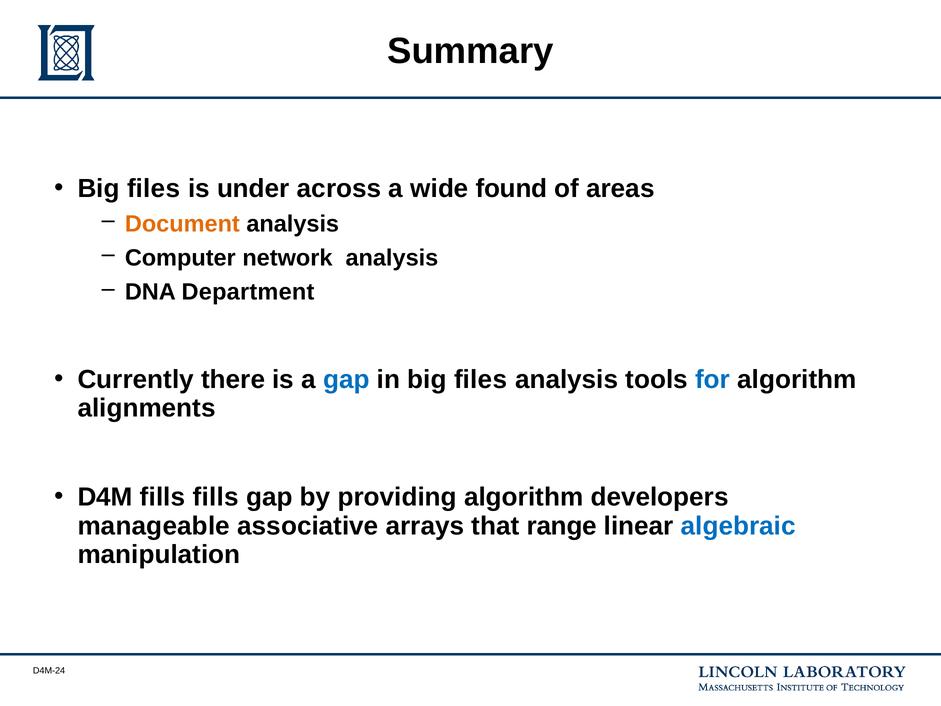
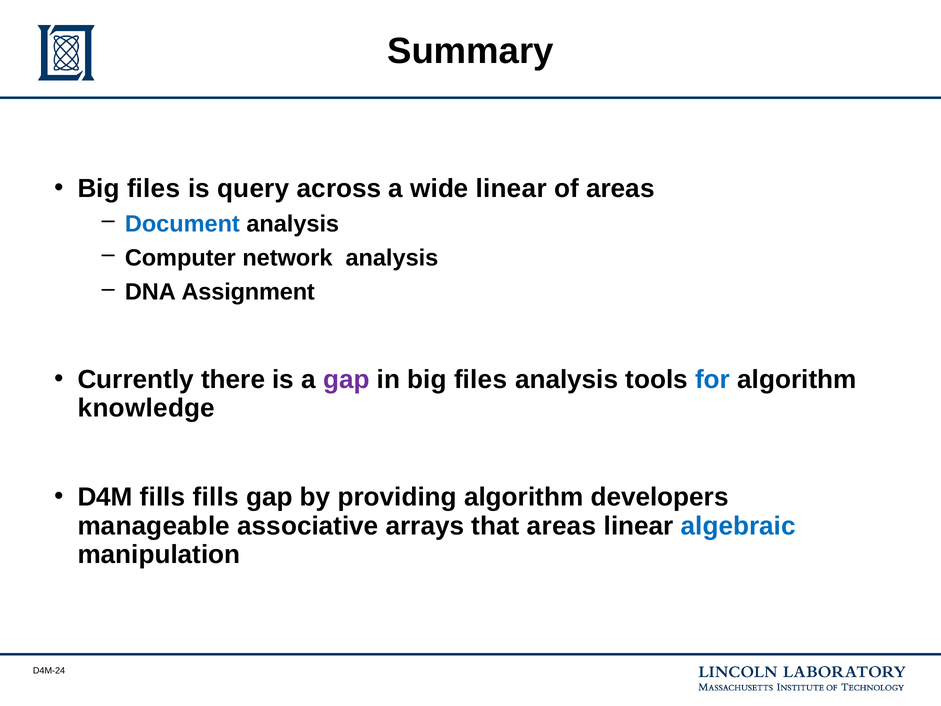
under: under -> query
wide found: found -> linear
Document colour: orange -> blue
Department: Department -> Assignment
gap at (346, 379) colour: blue -> purple
alignments: alignments -> knowledge
that range: range -> areas
